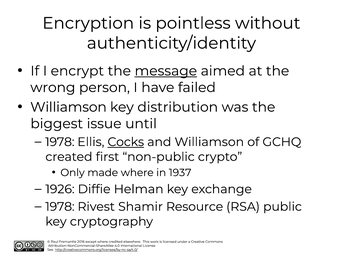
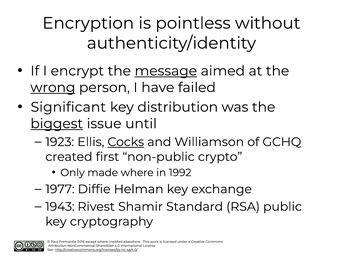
wrong underline: none -> present
Williamson at (68, 107): Williamson -> Significant
biggest underline: none -> present
1978 at (60, 142): 1978 -> 1923
1937: 1937 -> 1992
1926: 1926 -> 1977
1978 at (60, 207): 1978 -> 1943
Resource: Resource -> Standard
